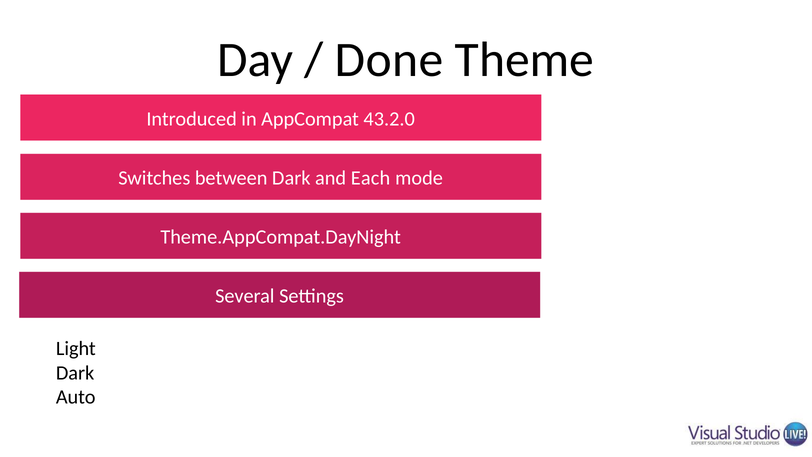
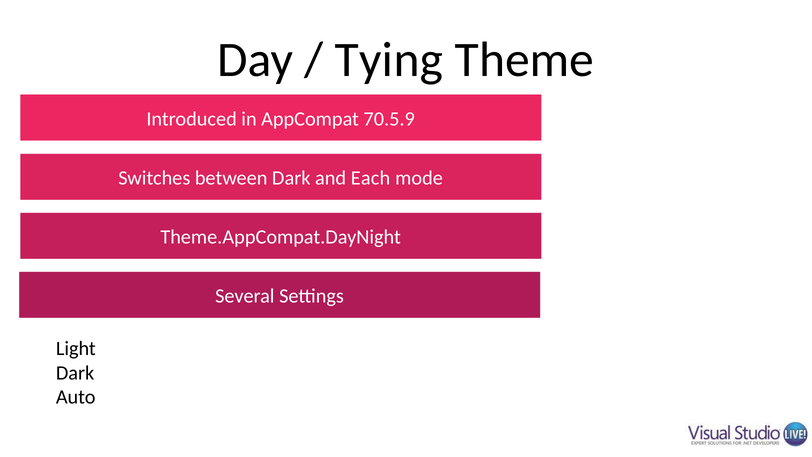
Done: Done -> Tying
43.2.0: 43.2.0 -> 70.5.9
